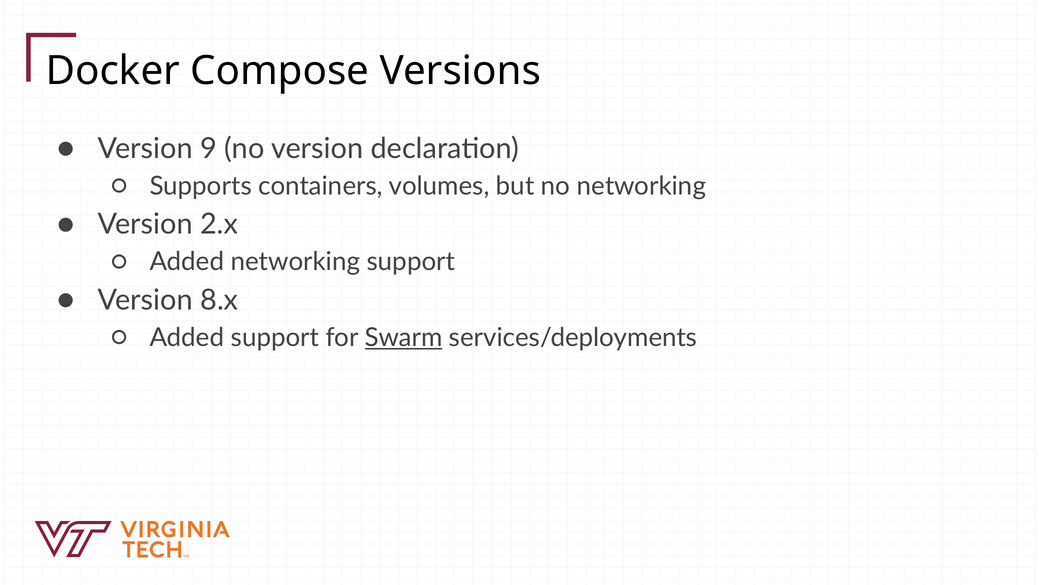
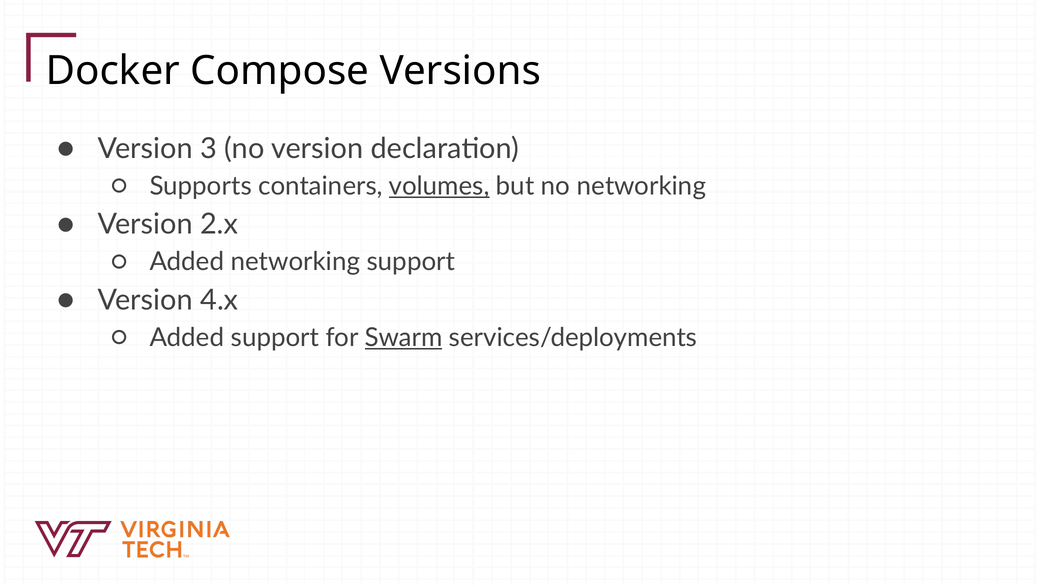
9: 9 -> 3
volumes underline: none -> present
8.x: 8.x -> 4.x
